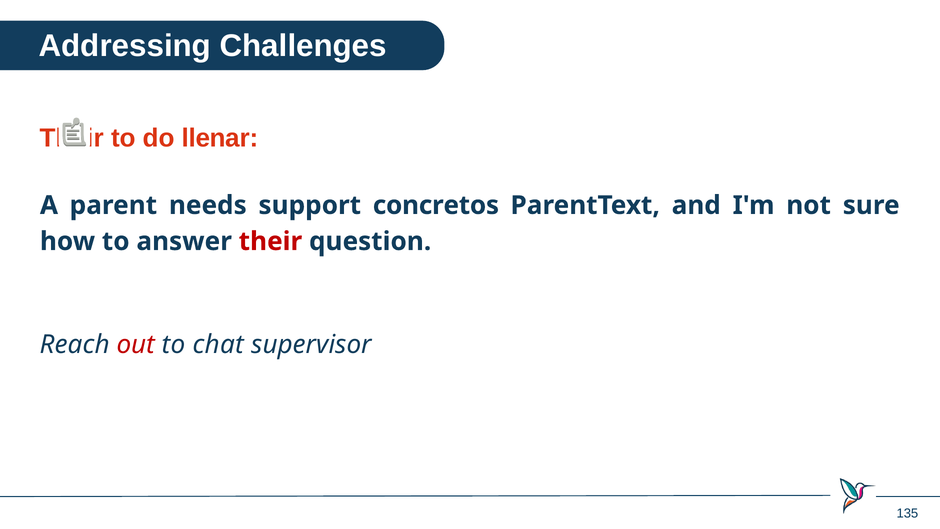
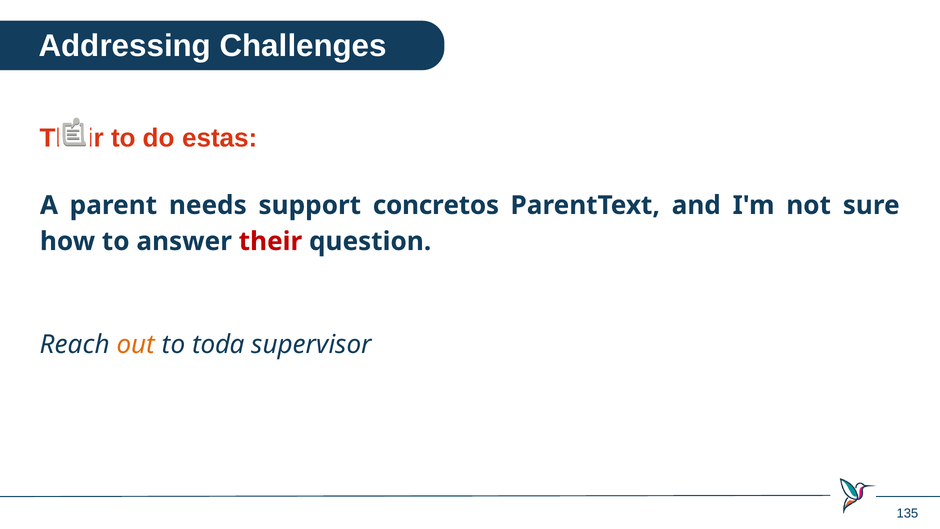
llenar: llenar -> estas
out colour: red -> orange
chat: chat -> toda
